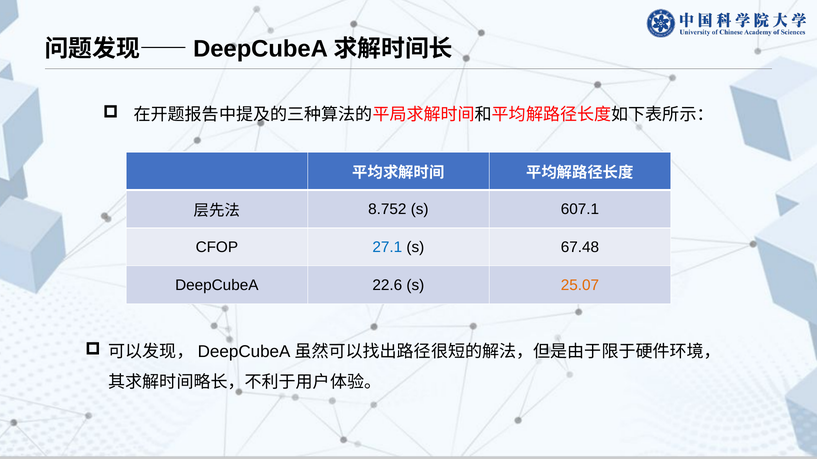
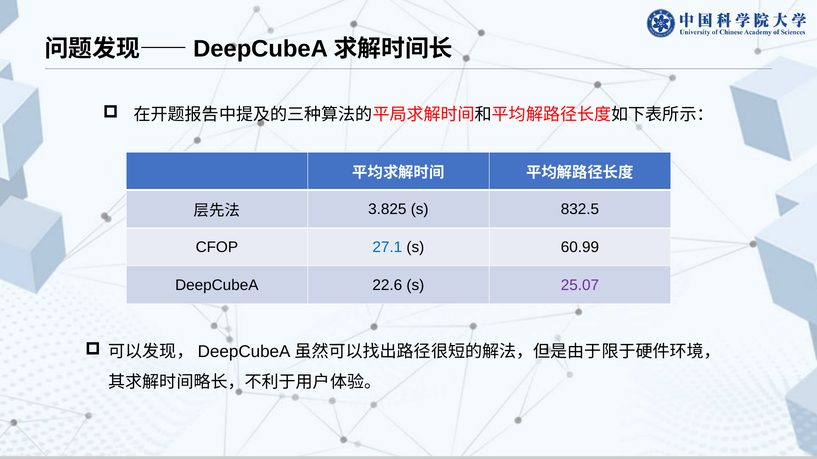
8.752: 8.752 -> 3.825
607.1: 607.1 -> 832.5
67.48: 67.48 -> 60.99
25.07 colour: orange -> purple
